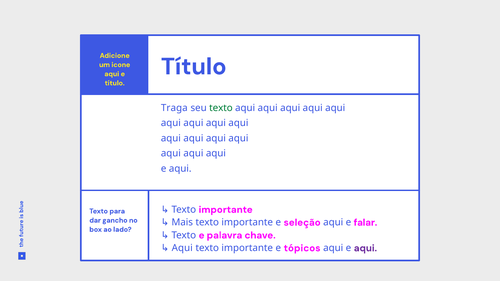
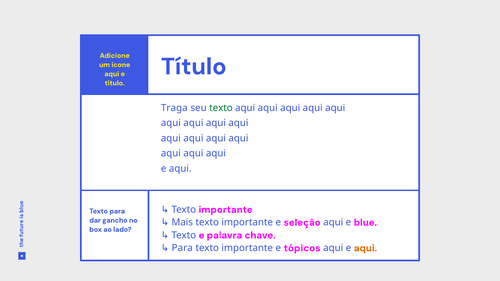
falar: falar -> blue
Aqui at (182, 248): Aqui -> Para
aqui at (365, 248) colour: purple -> orange
